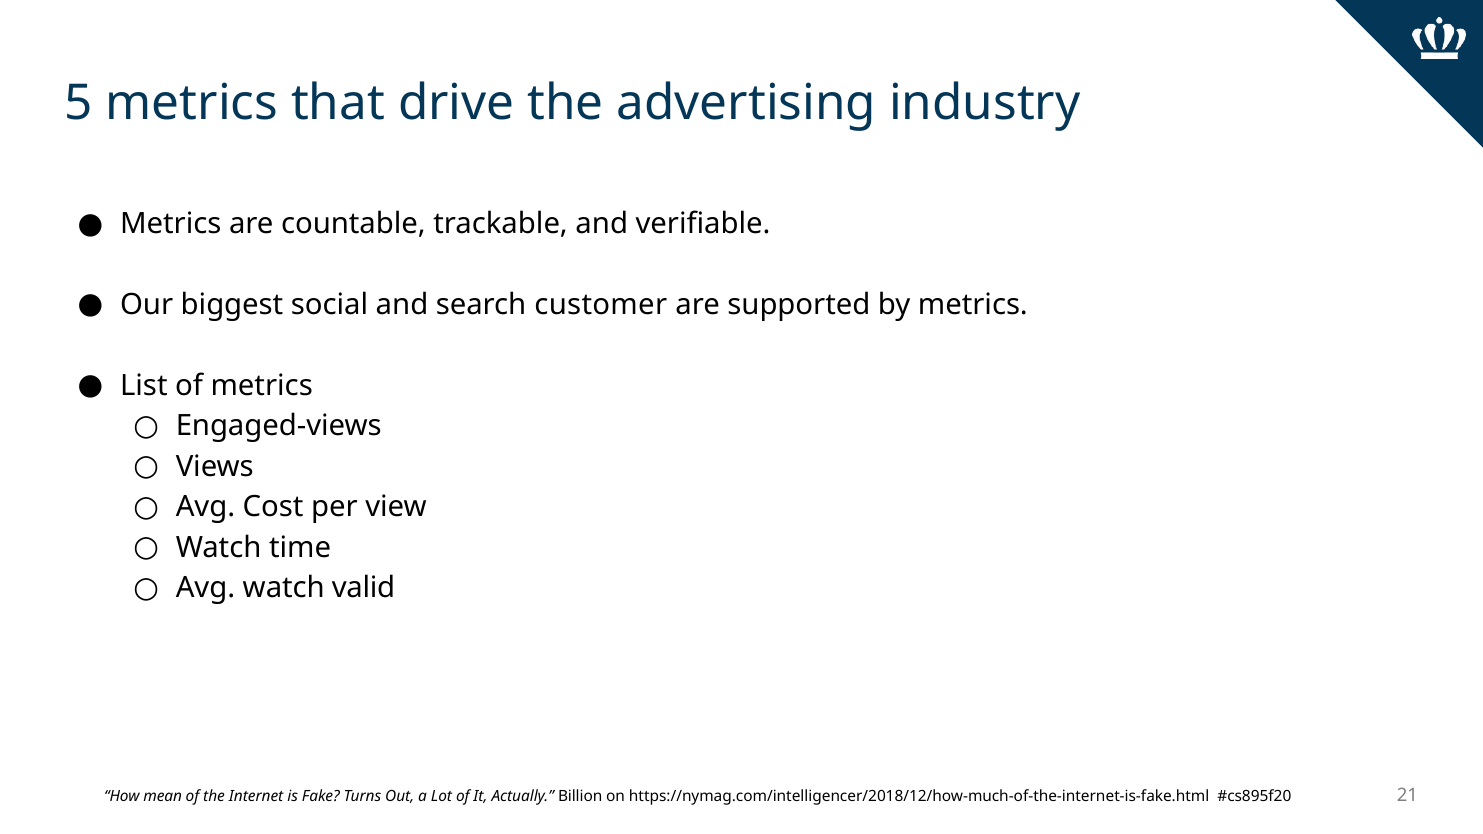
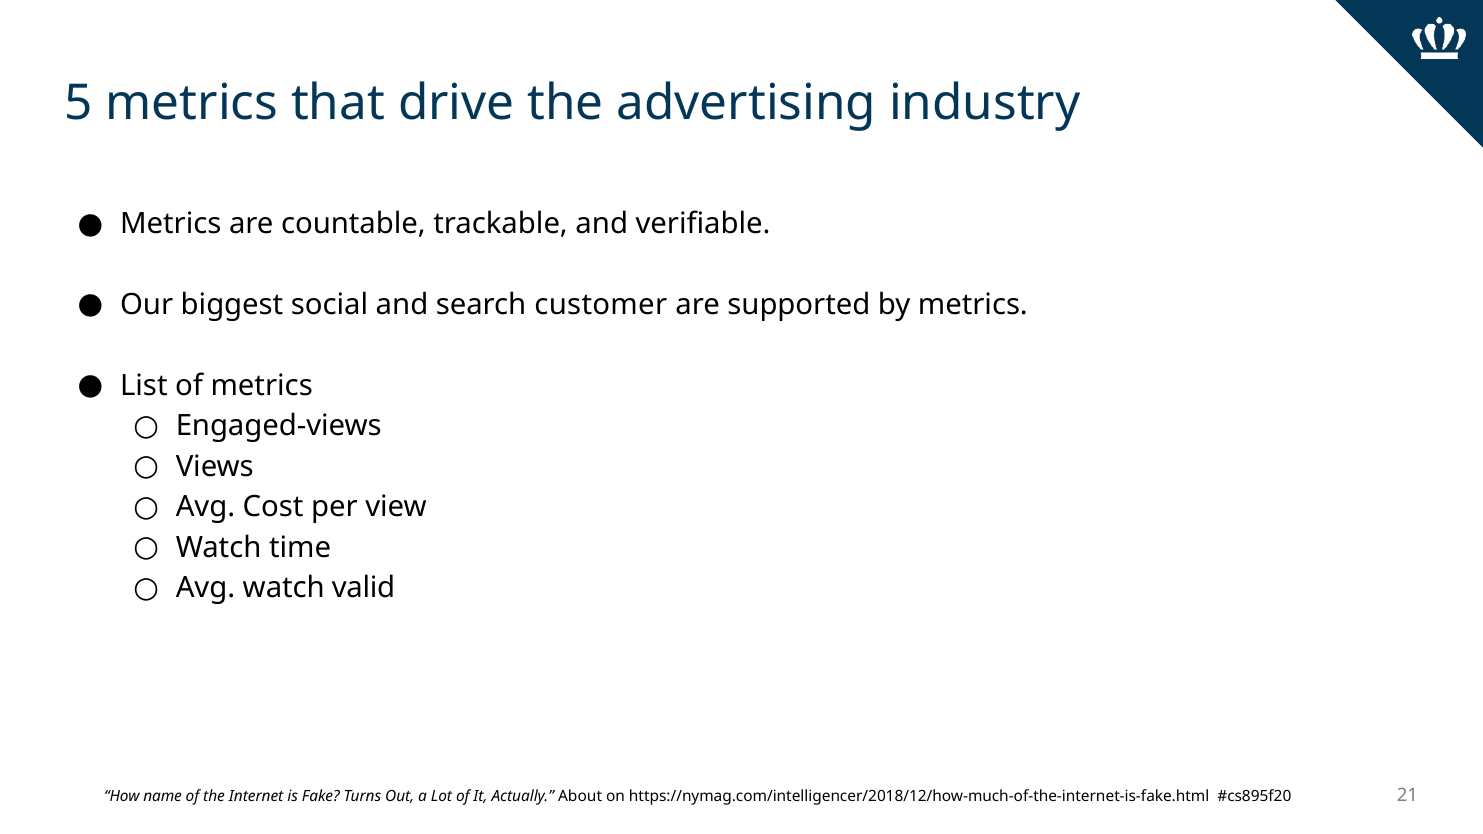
mean: mean -> name
Billion: Billion -> About
